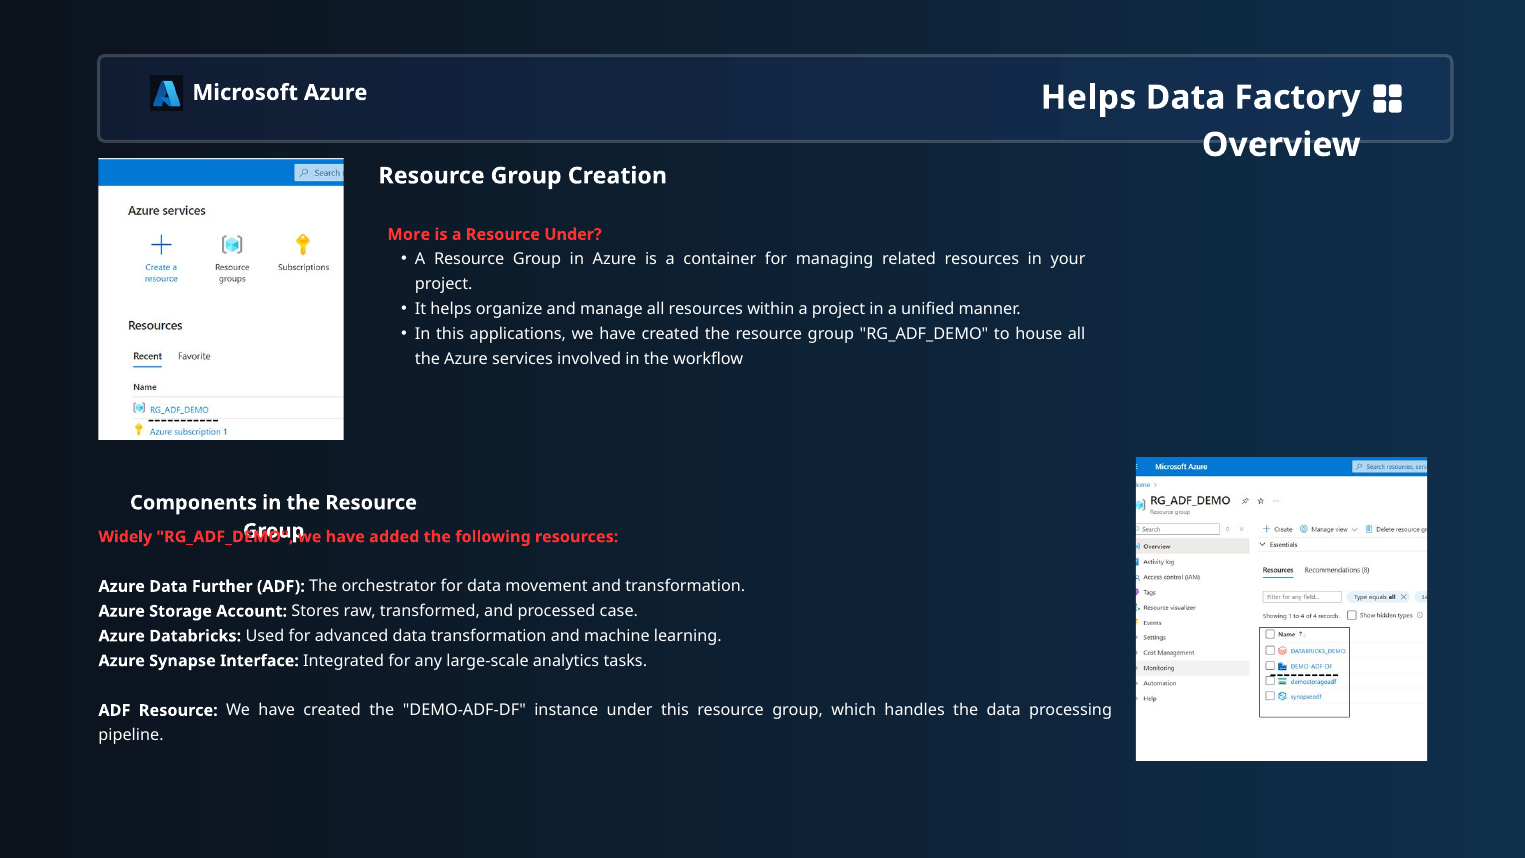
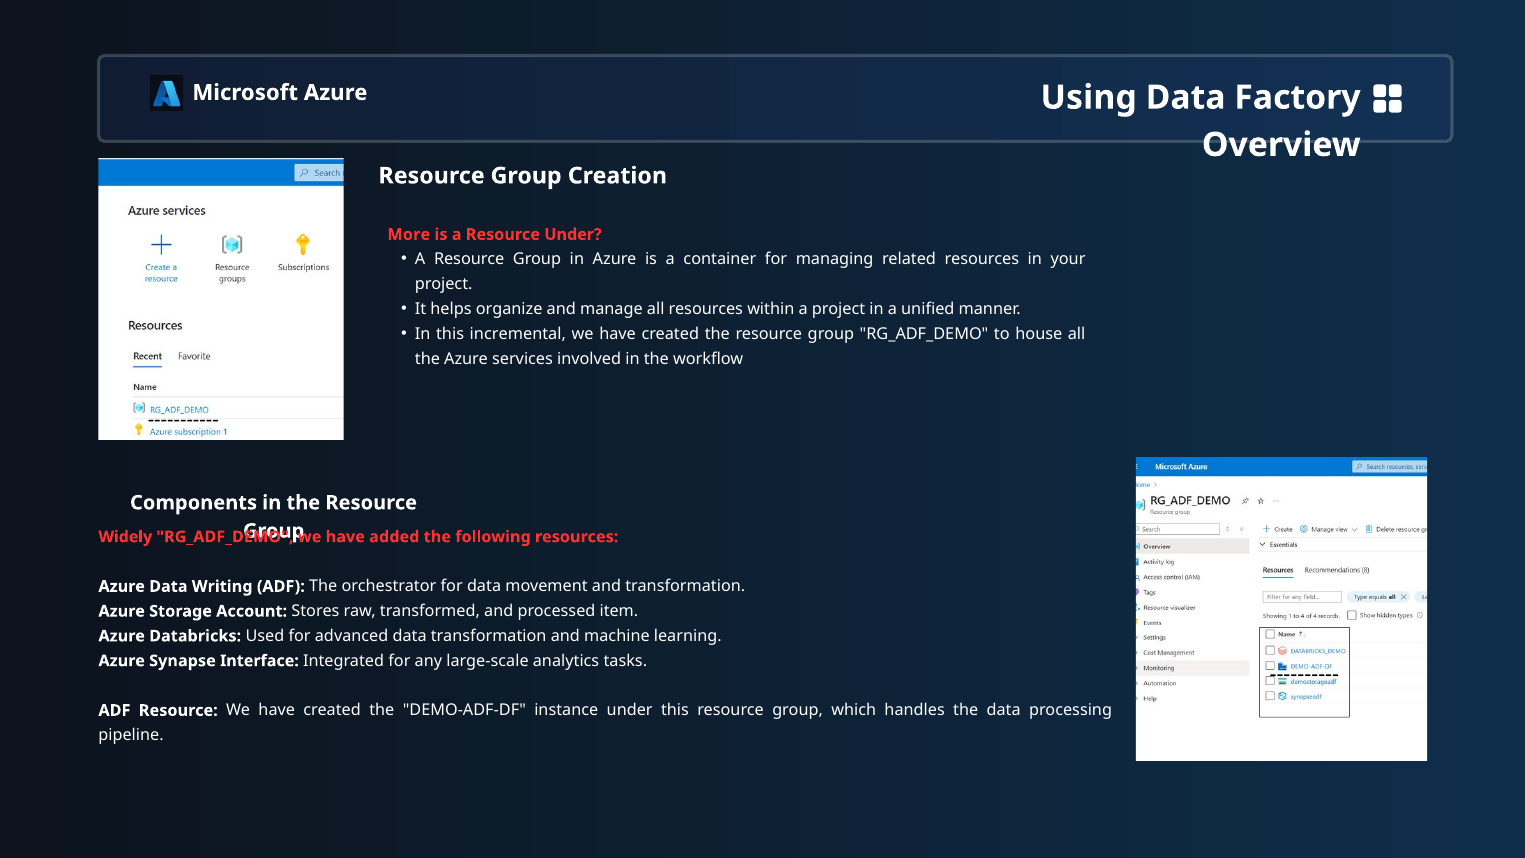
Azure Helps: Helps -> Using
applications: applications -> incremental
Further: Further -> Writing
case: case -> item
